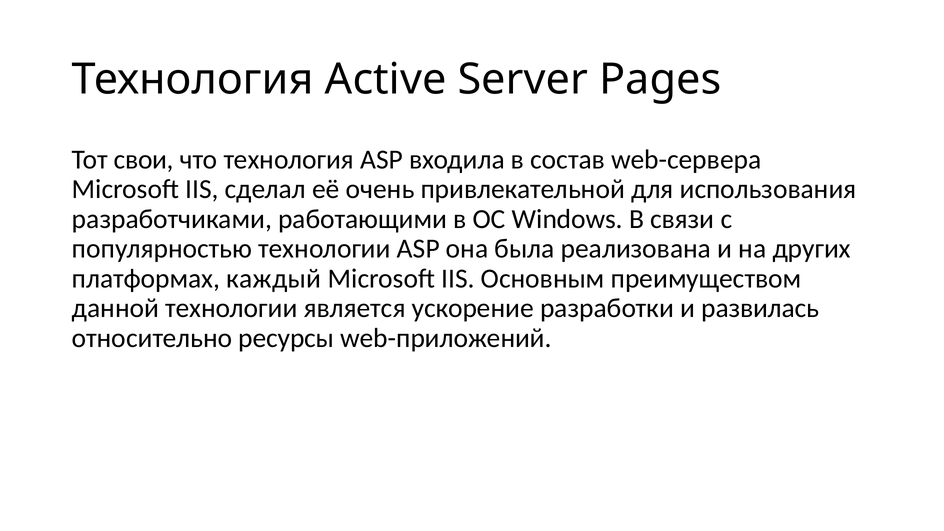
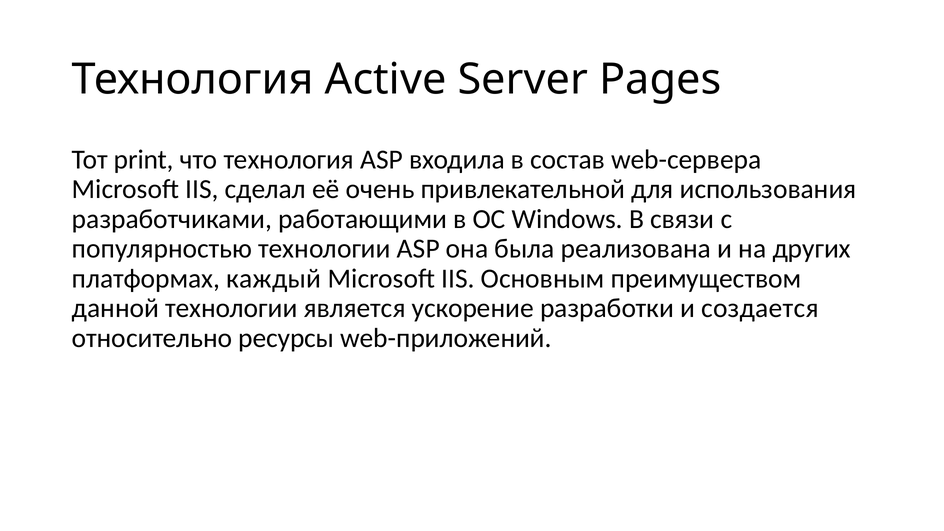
свои: свои -> print
развилась: развилась -> создается
